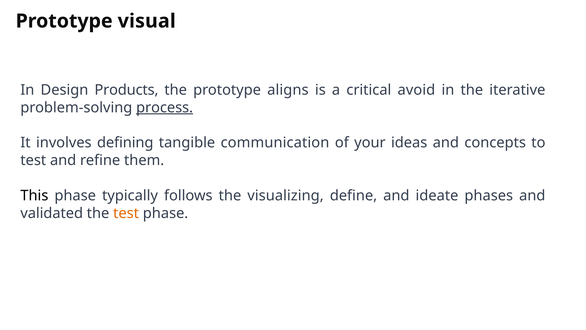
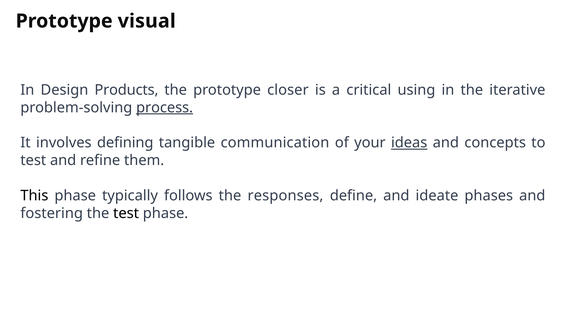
aligns: aligns -> closer
avoid: avoid -> using
ideas underline: none -> present
visualizing: visualizing -> responses
validated: validated -> fostering
test at (126, 213) colour: orange -> black
